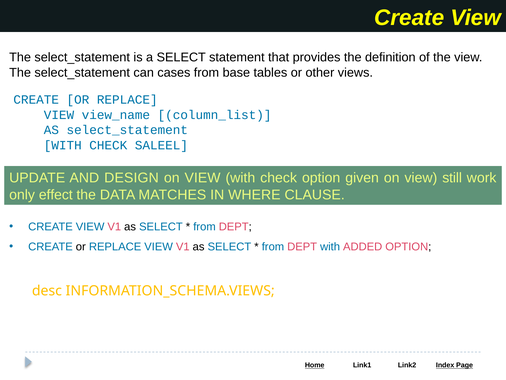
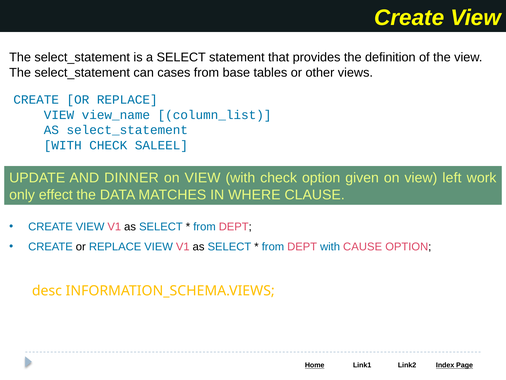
DESIGN: DESIGN -> DINNER
still: still -> left
ADDED: ADDED -> CAUSE
